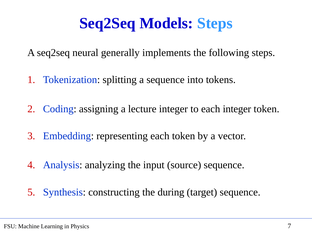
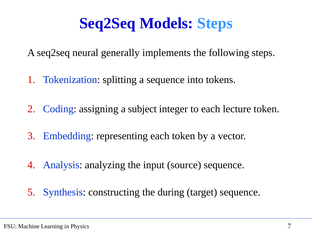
lecture: lecture -> subject
each integer: integer -> lecture
